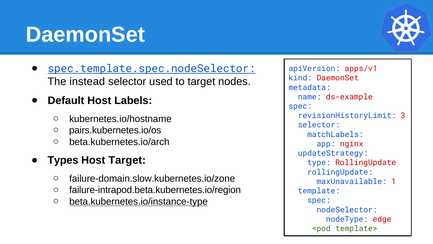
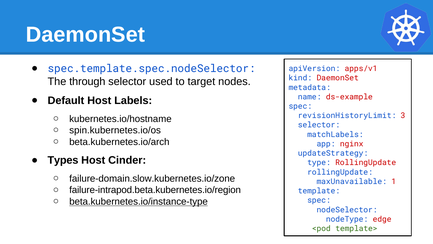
spec.template.spec.nodeSelector underline: present -> none
instead: instead -> through
pairs.kubernetes.io/os: pairs.kubernetes.io/os -> spin.kubernetes.io/os
Host Target: Target -> Cinder
